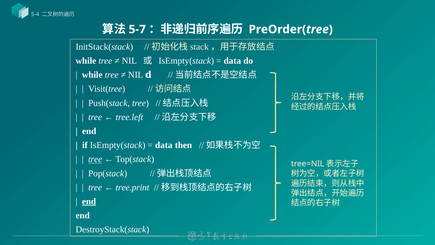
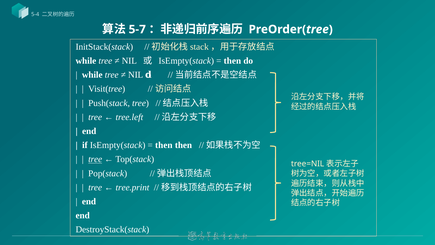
data at (232, 61): data -> then
data at (164, 145): data -> then
end at (89, 201) underline: present -> none
